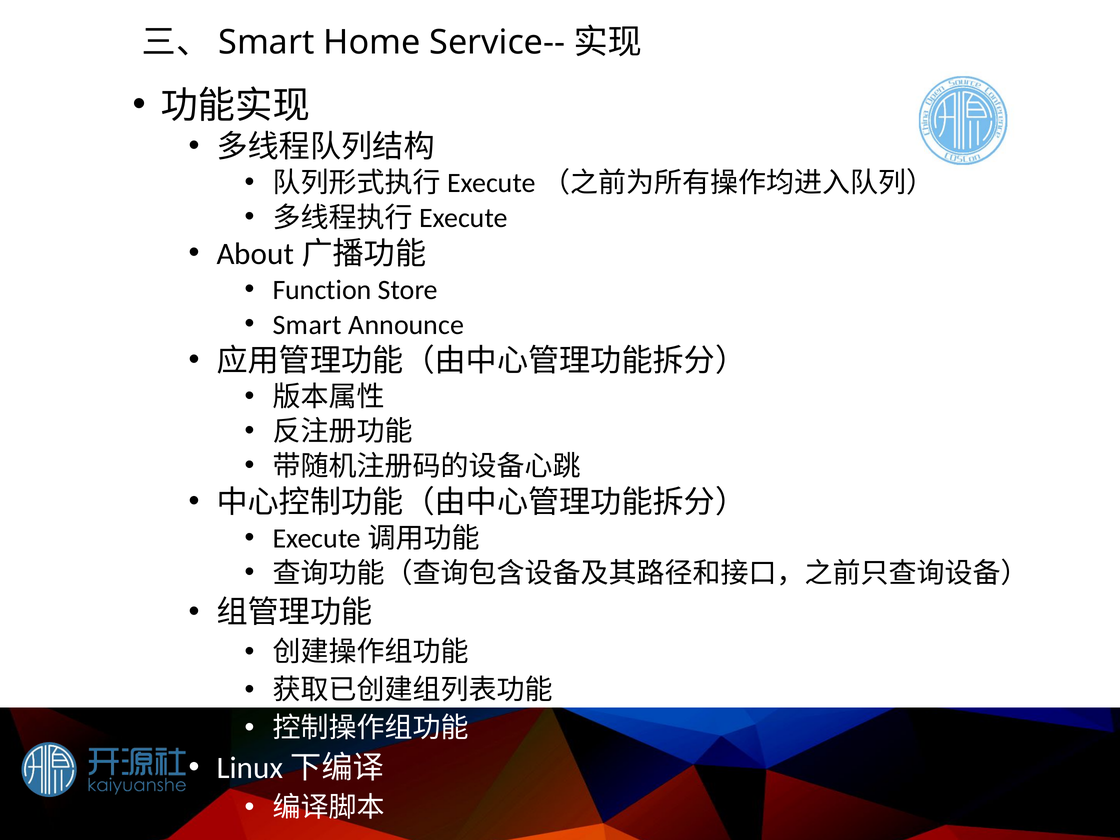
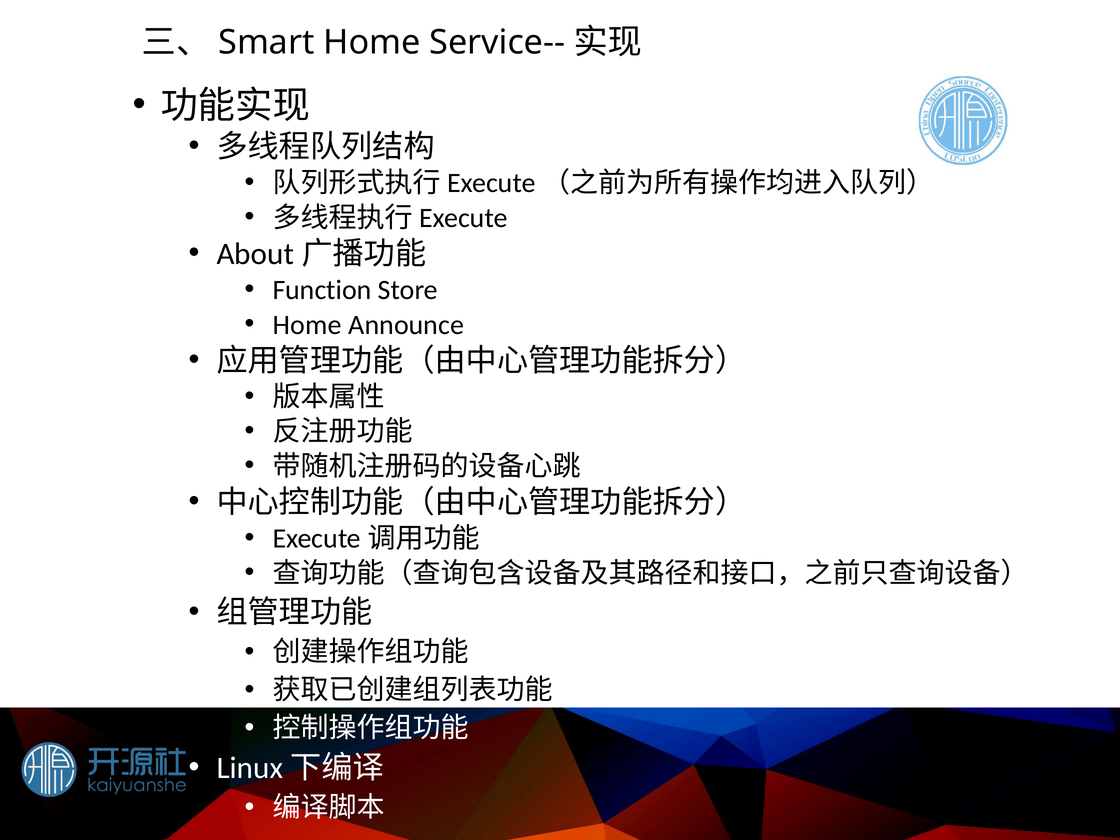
Smart at (307, 325): Smart -> Home
